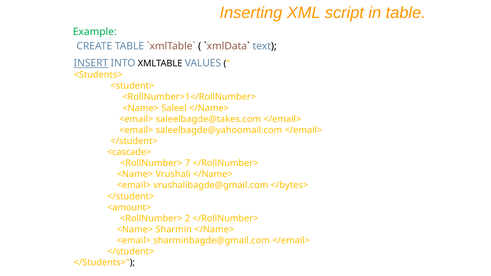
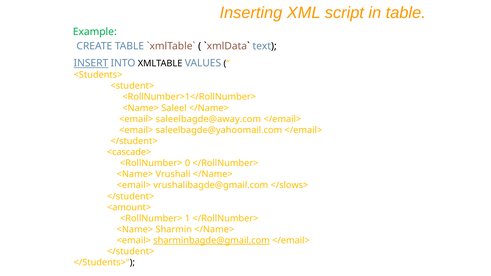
saleelbagde@takes.com: saleelbagde@takes.com -> saleelbagde@away.com
7: 7 -> 0
</bytes>: </bytes> -> </slows>
2: 2 -> 1
sharminbagde@gmail.com underline: none -> present
